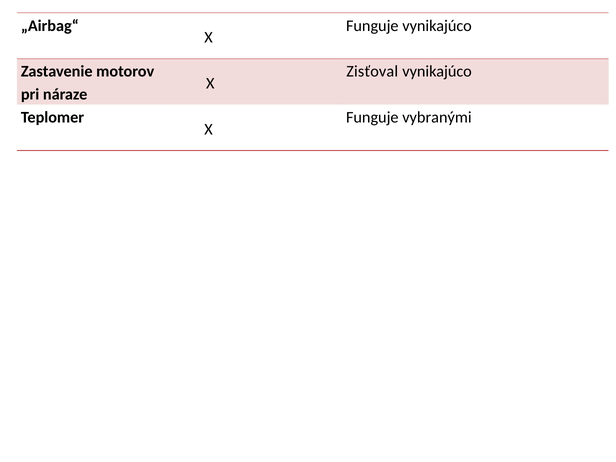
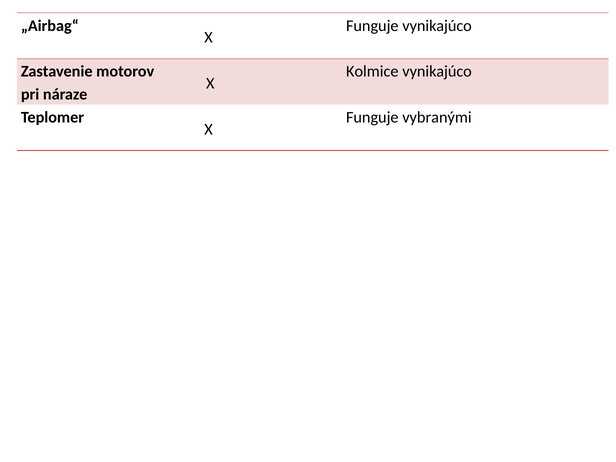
Zisťoval: Zisťoval -> Kolmice
